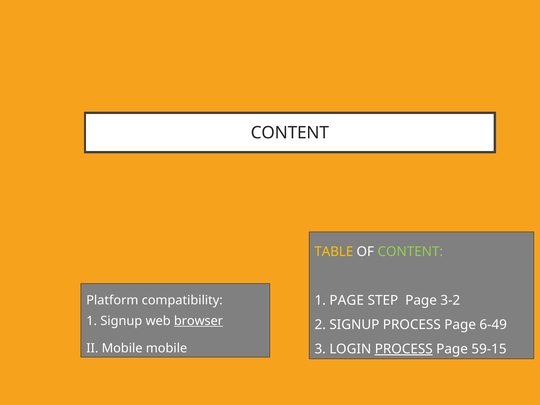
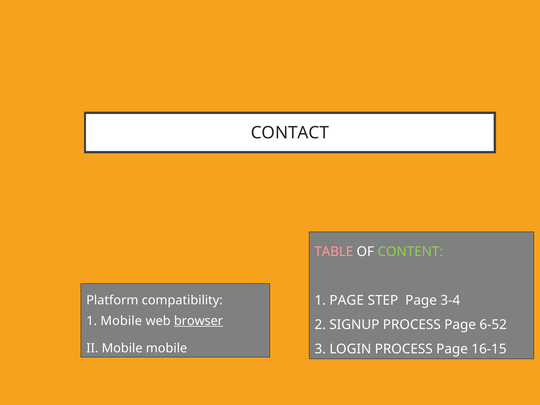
CONTENT at (290, 133): CONTENT -> CONTACT
TABLE colour: yellow -> pink
3-2: 3-2 -> 3-4
1 Signup: Signup -> Mobile
6-49: 6-49 -> 6-52
PROCESS at (404, 349) underline: present -> none
59-15: 59-15 -> 16-15
